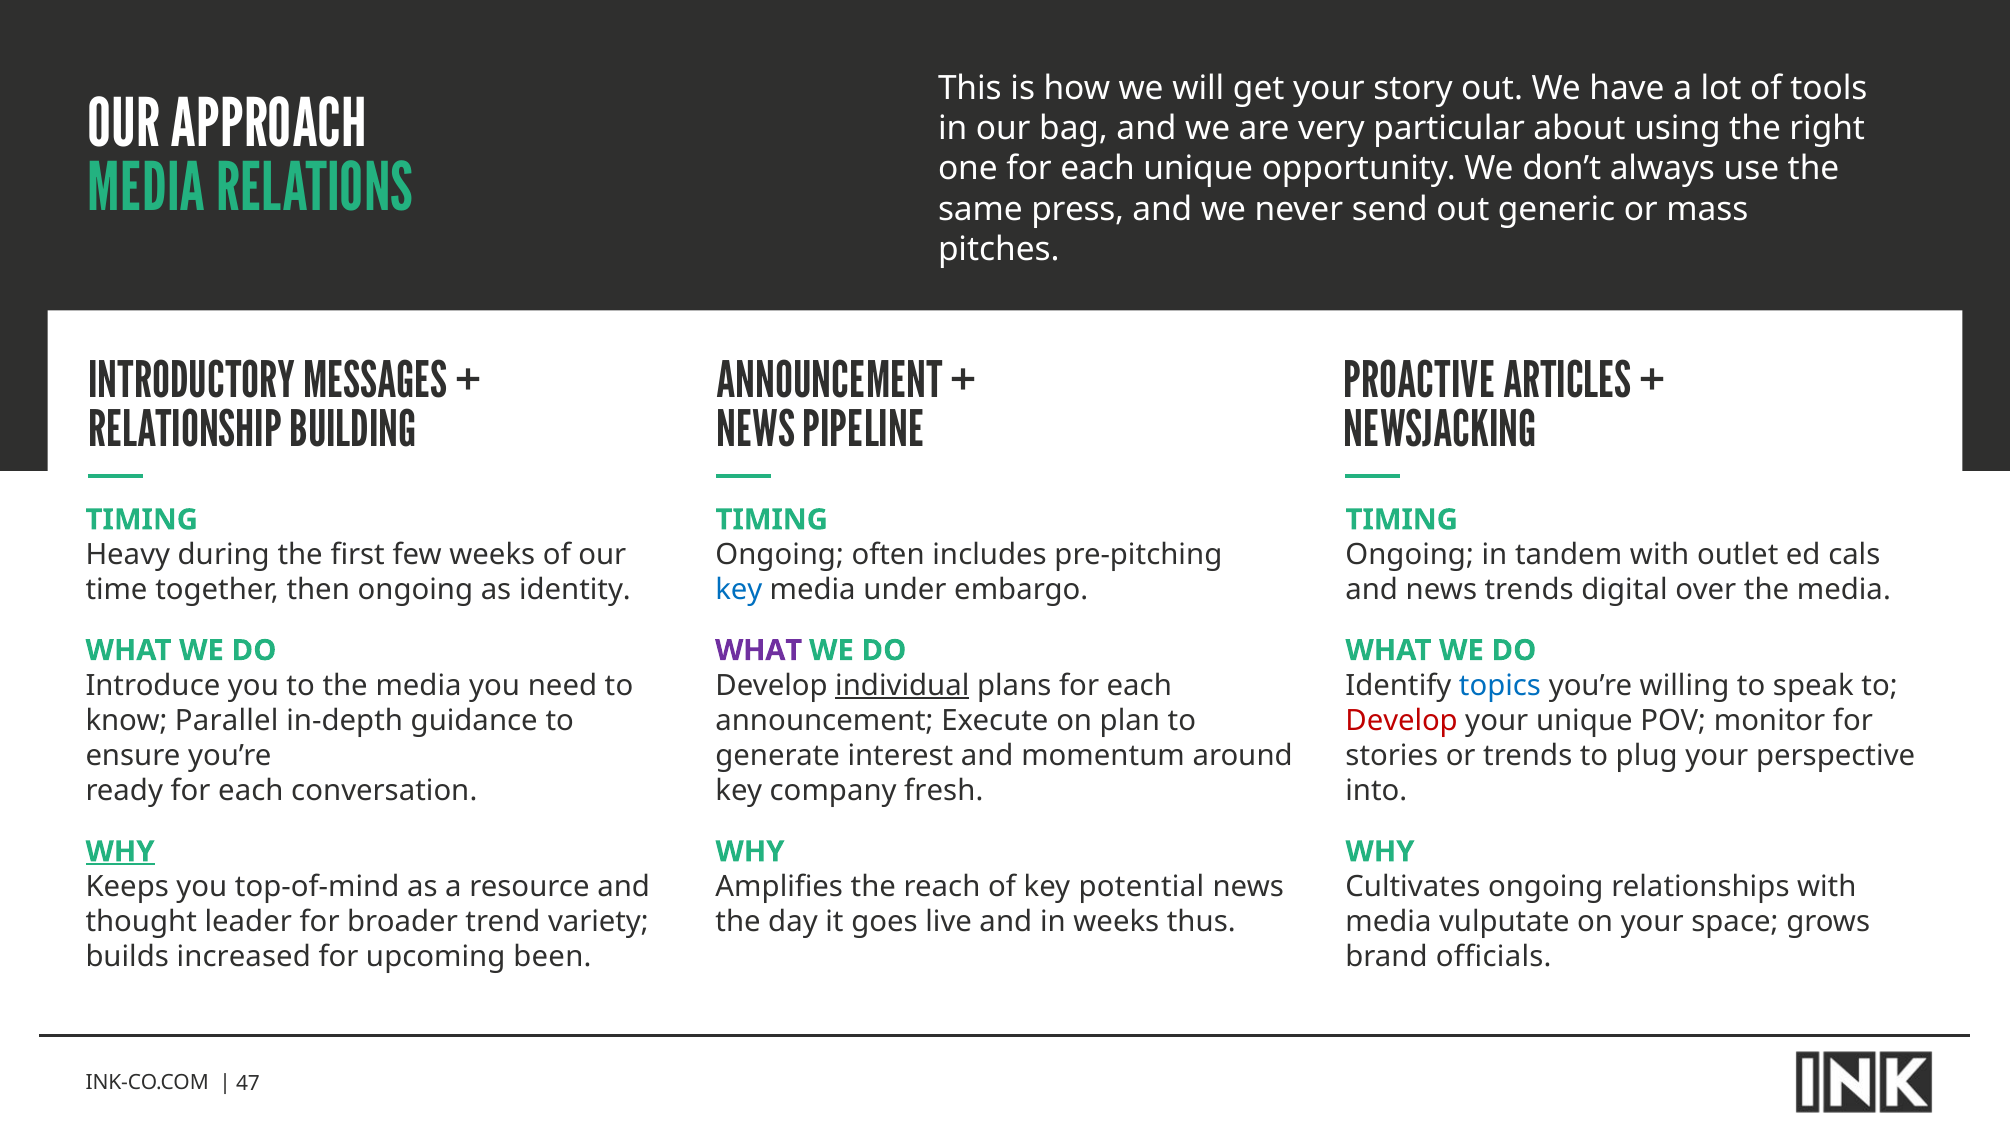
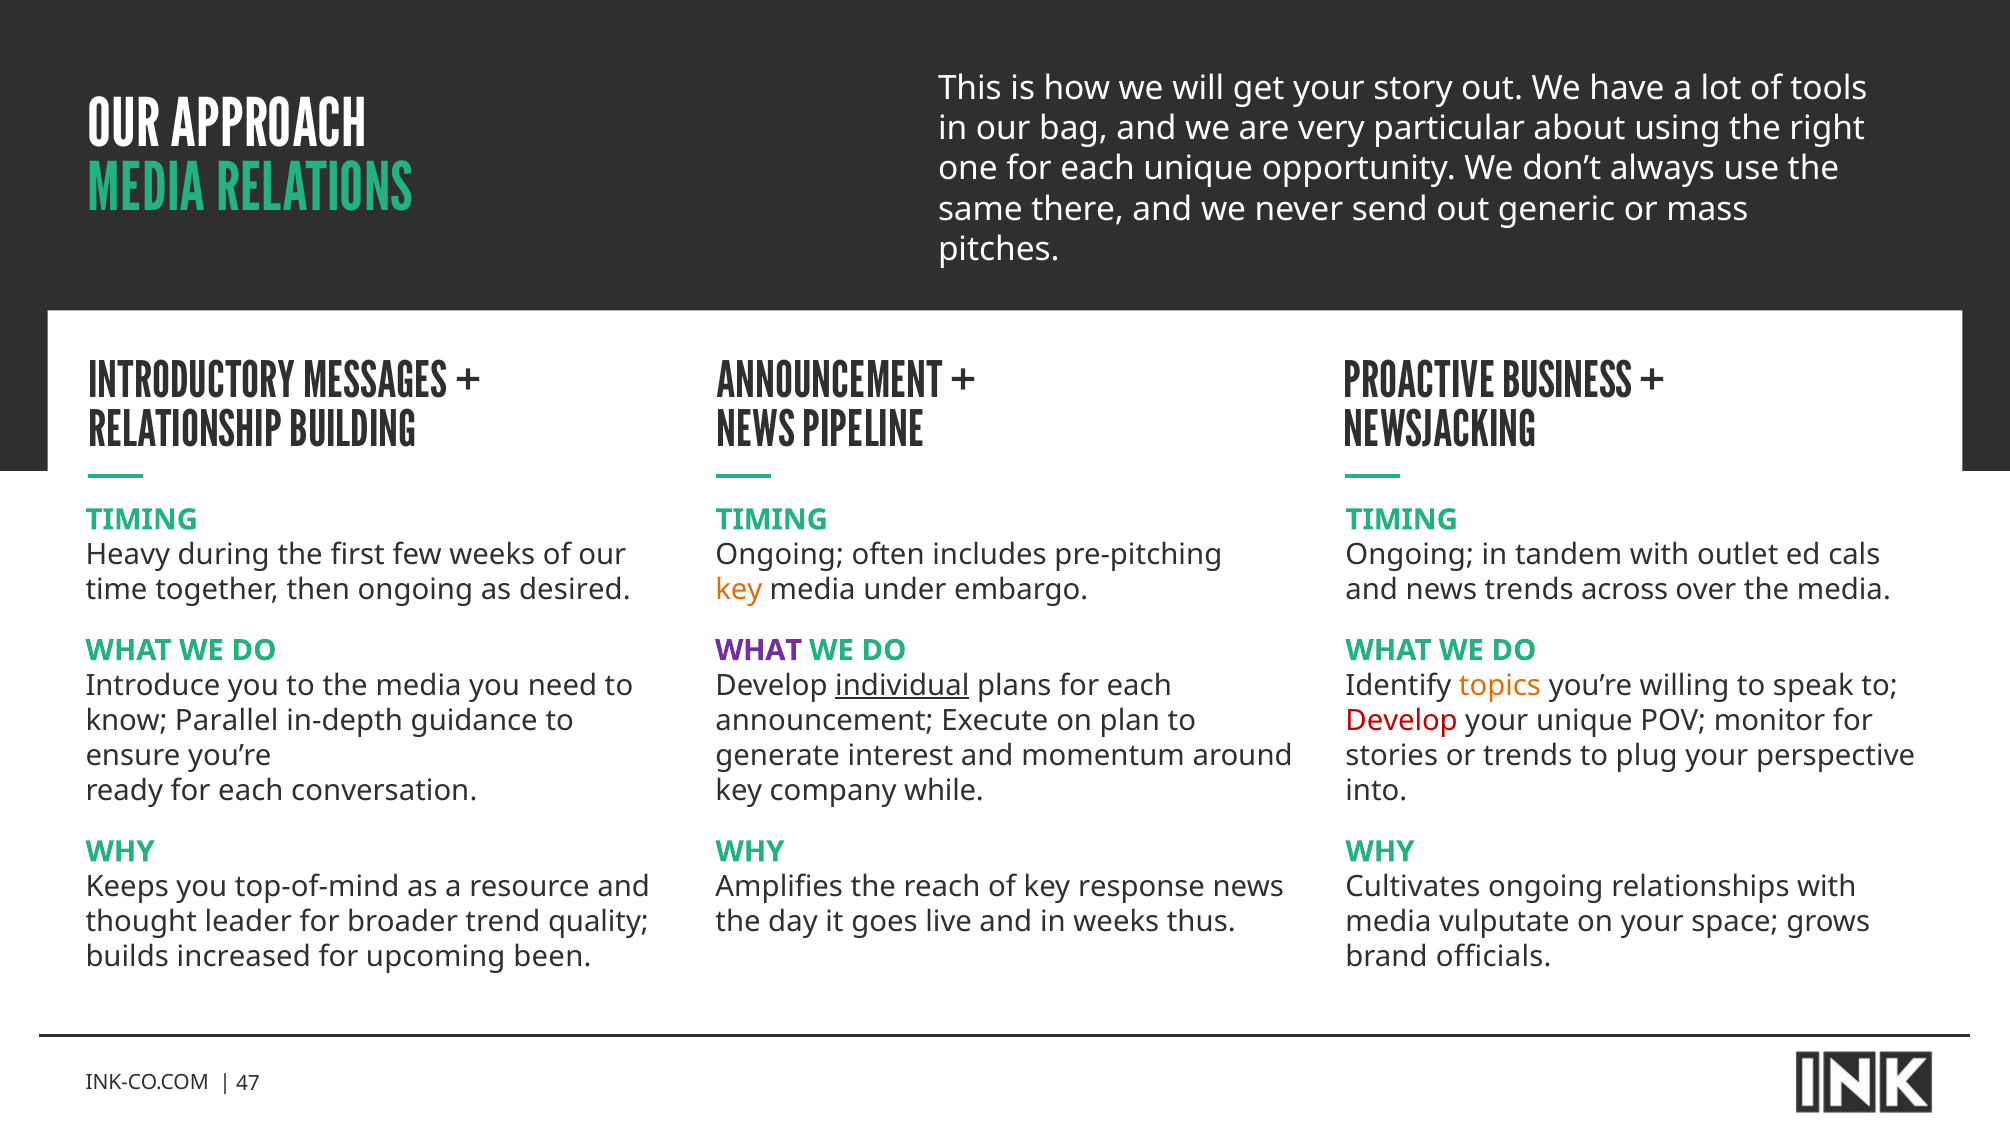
press: press -> there
ARTICLES: ARTICLES -> BUSINESS
identity: identity -> desired
key at (739, 590) colour: blue -> orange
digital: digital -> across
topics colour: blue -> orange
fresh: fresh -> while
WHY at (120, 851) underline: present -> none
potential: potential -> response
variety: variety -> quality
